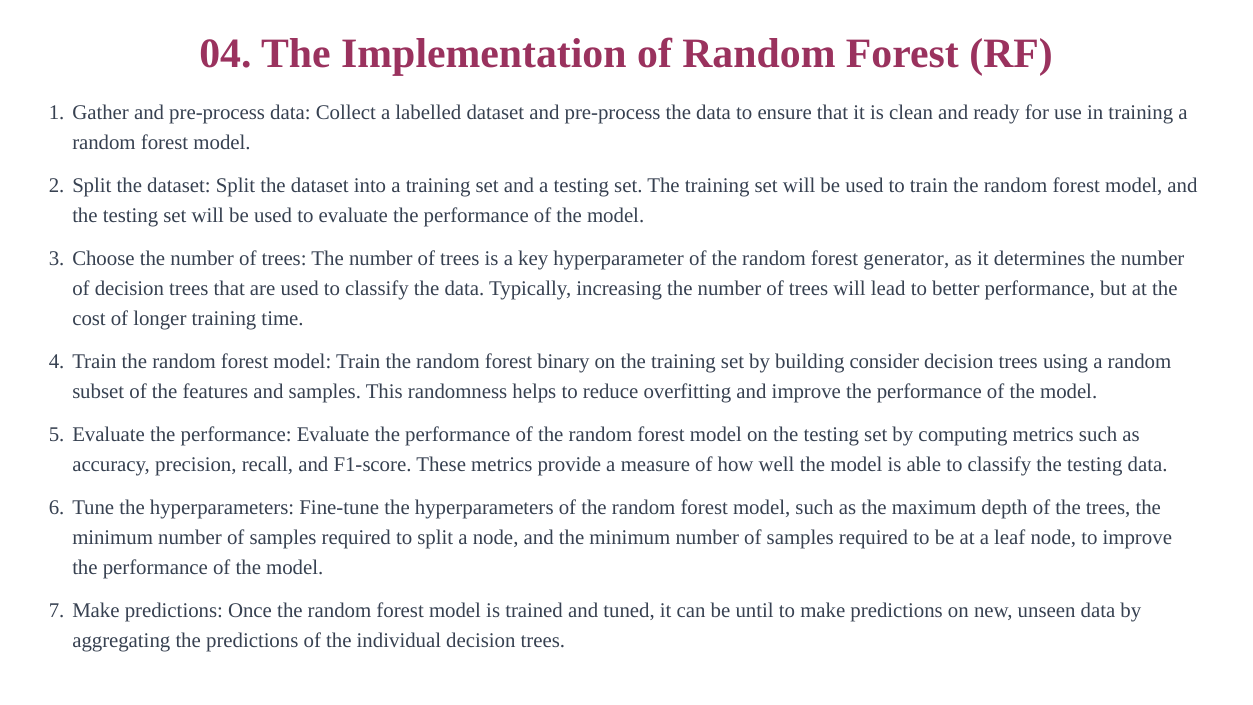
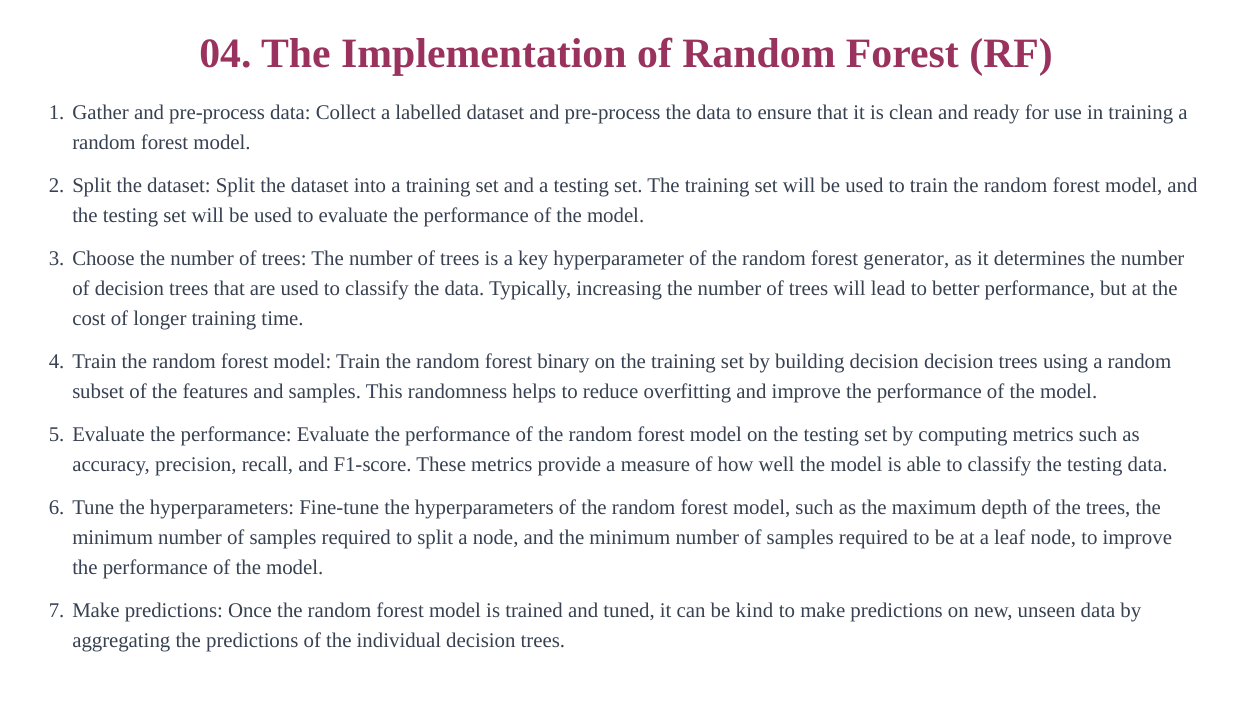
building consider: consider -> decision
until: until -> kind
